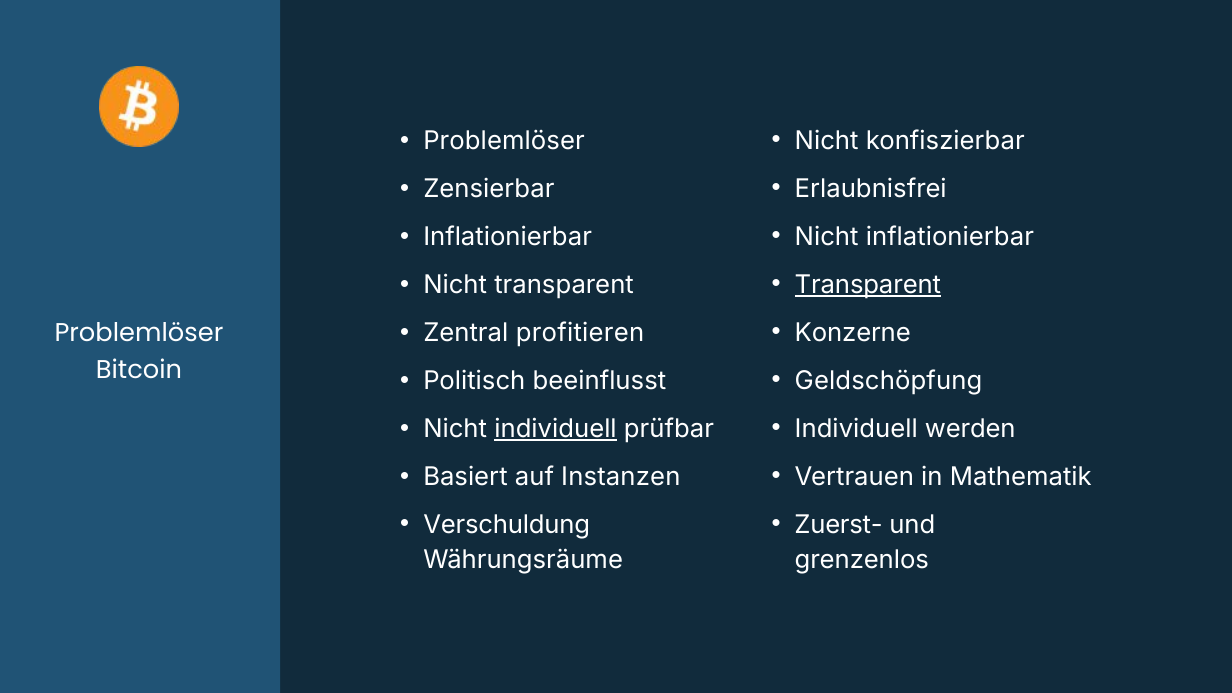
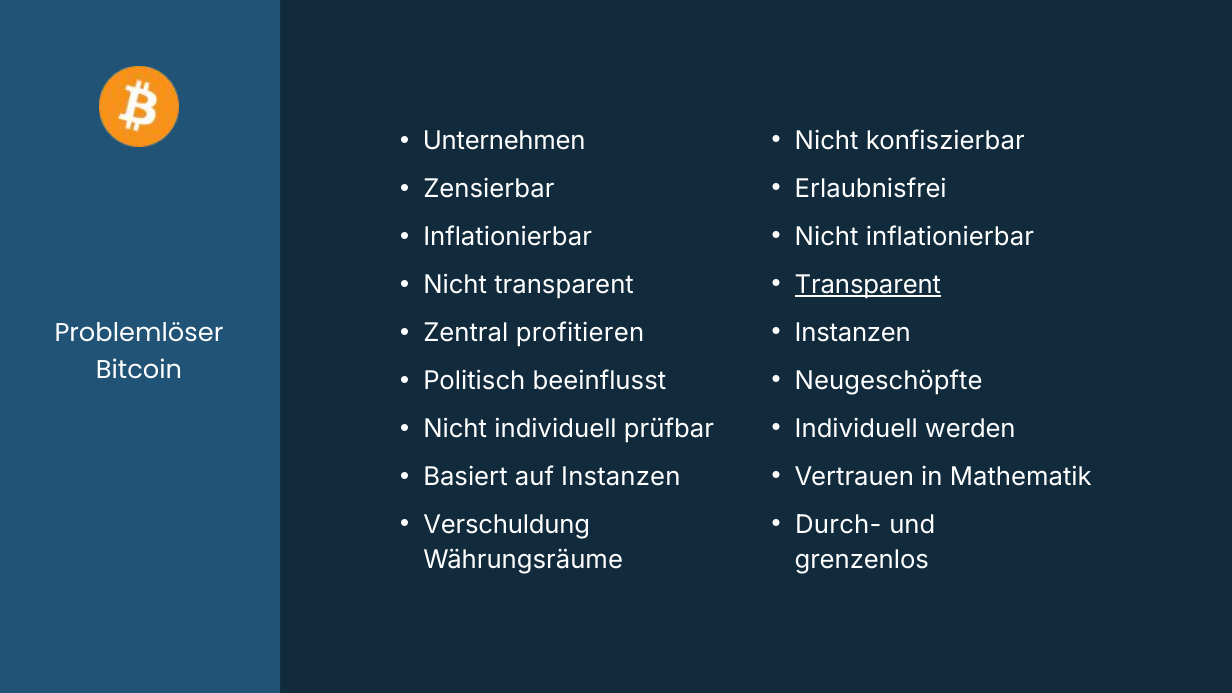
Problemlöser at (504, 141): Problemlöser -> Unternehmen
Konzerne at (853, 333): Konzerne -> Instanzen
Geldschöpfung: Geldschöpfung -> Neugeschöpfte
individuell at (556, 429) underline: present -> none
Zuerst-: Zuerst- -> Durch-
